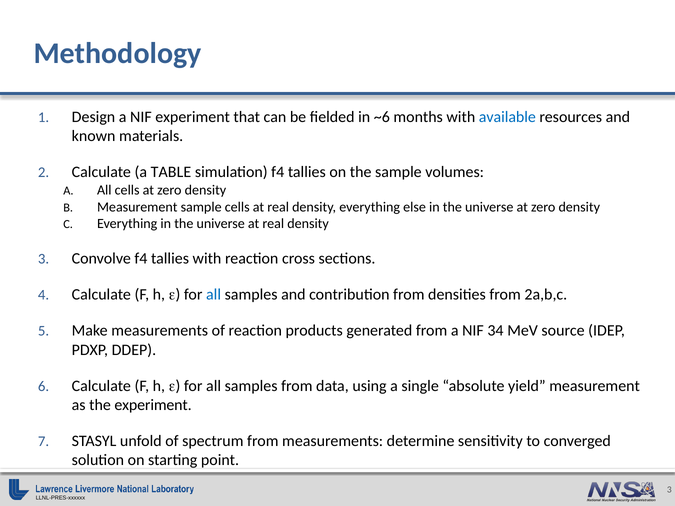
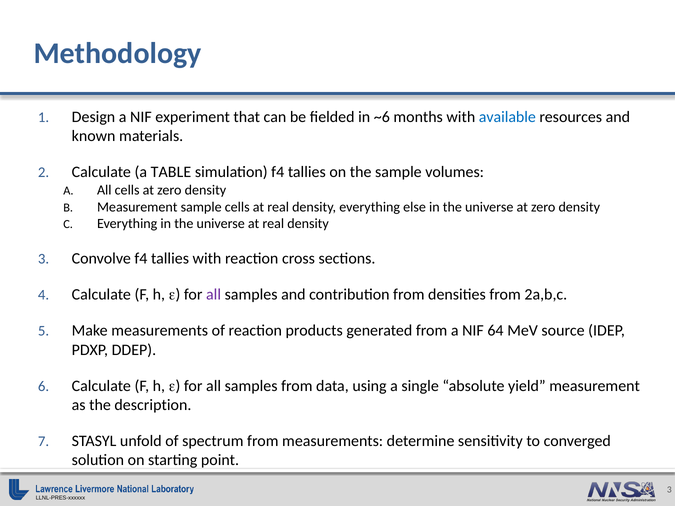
all at (214, 295) colour: blue -> purple
34: 34 -> 64
the experiment: experiment -> description
